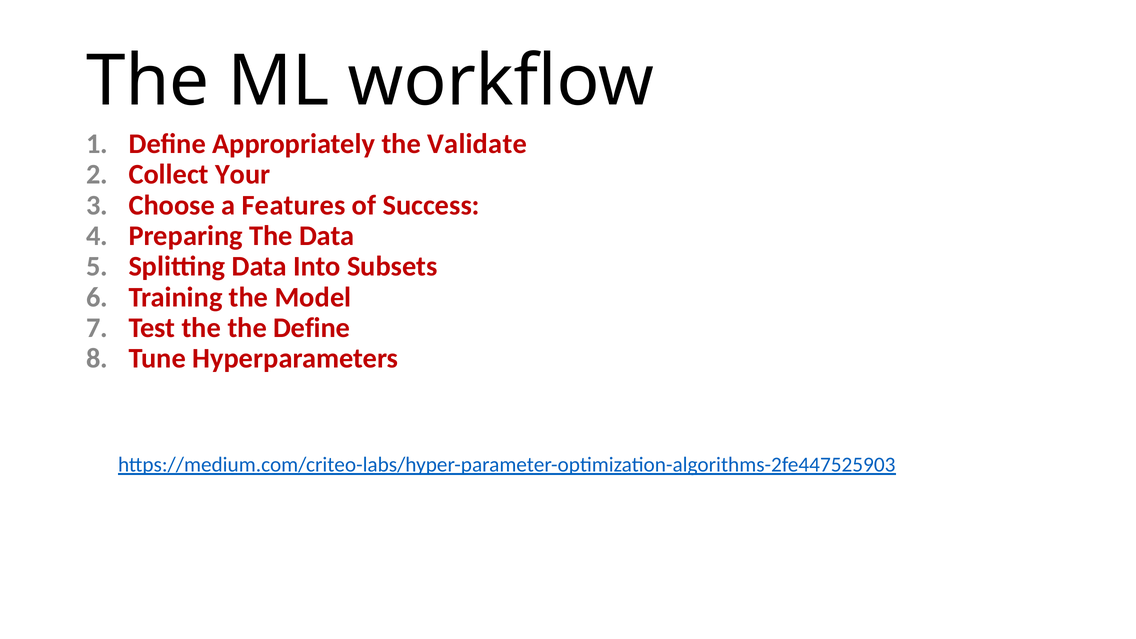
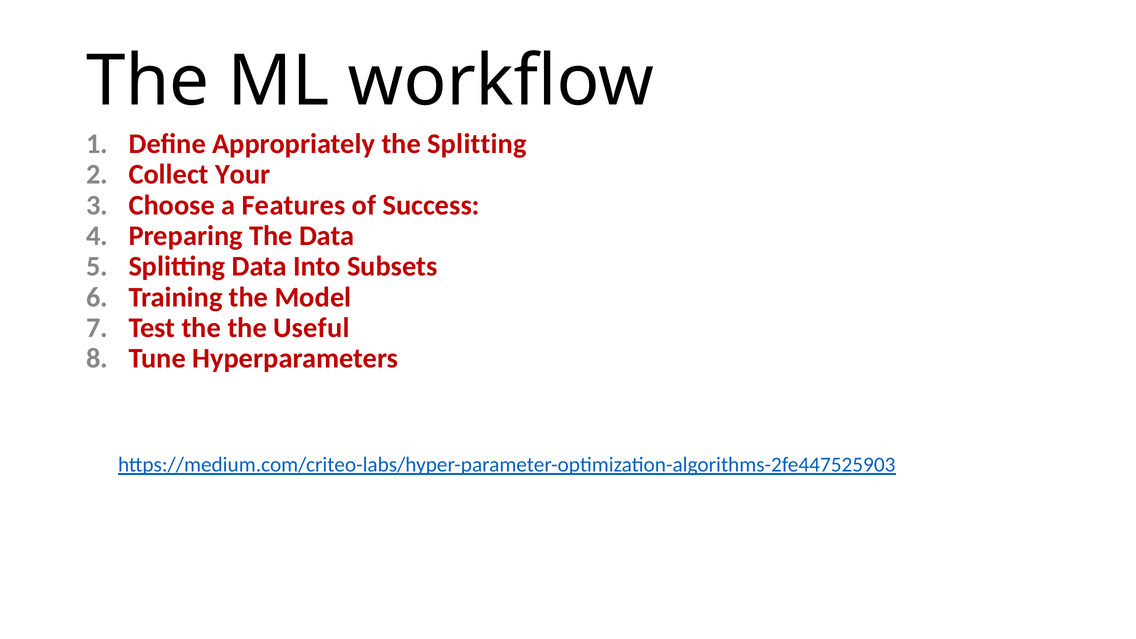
the Validate: Validate -> Splitting
the Define: Define -> Useful
